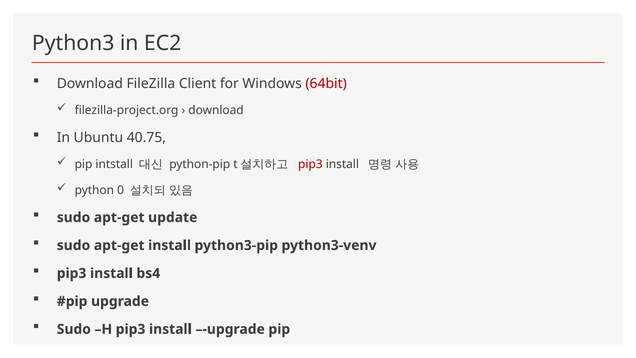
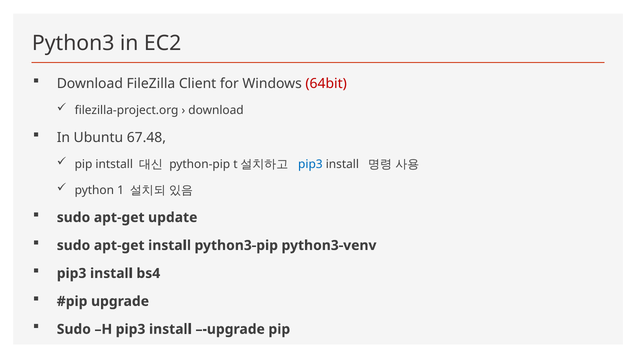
40.75: 40.75 -> 67.48
pip3 at (310, 164) colour: red -> blue
0: 0 -> 1
